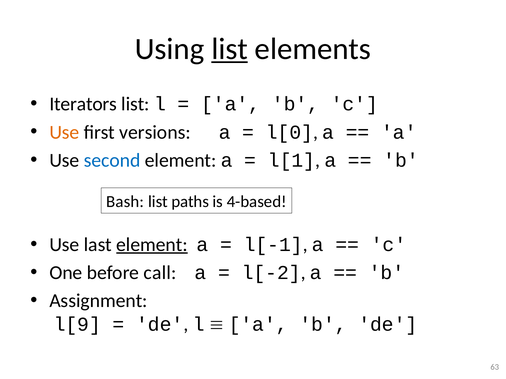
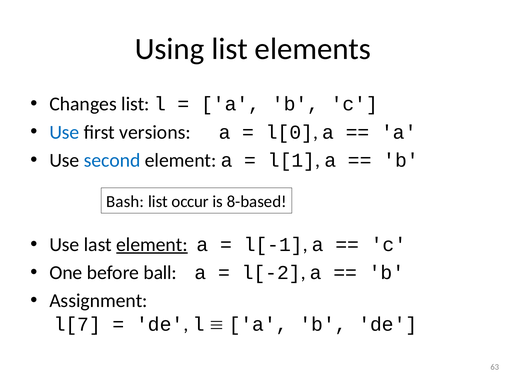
list at (230, 49) underline: present -> none
Iterators: Iterators -> Changes
Use at (64, 132) colour: orange -> blue
paths: paths -> occur
4-based: 4-based -> 8-based
call: call -> ball
l[9: l[9 -> l[7
